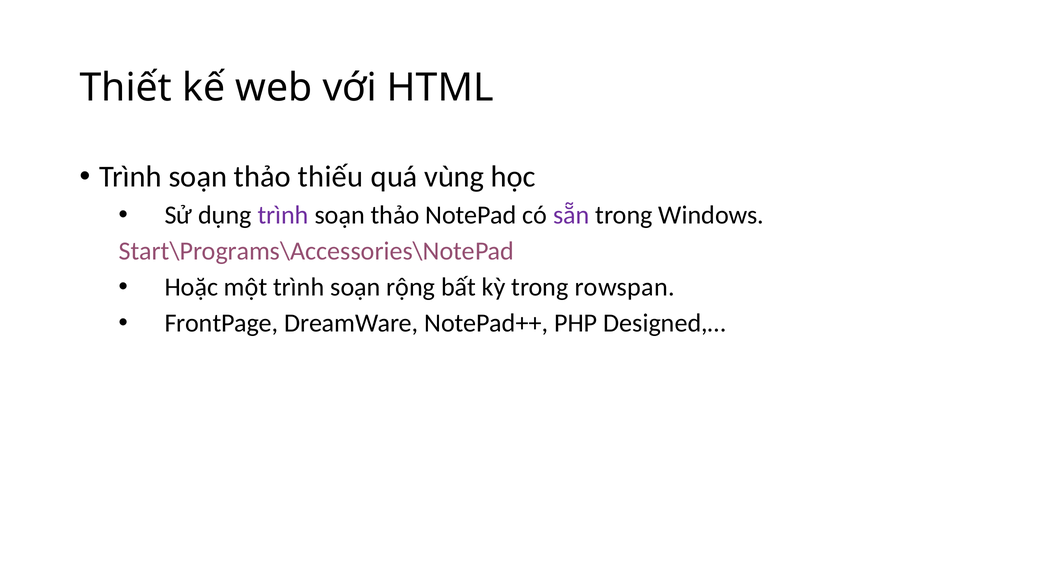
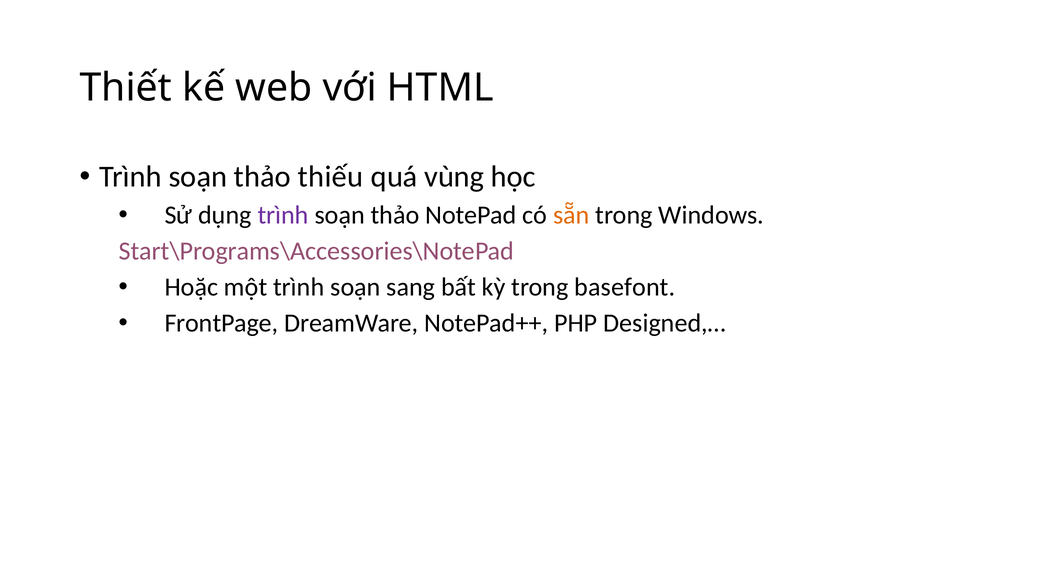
sẵn colour: purple -> orange
rộng: rộng -> sang
rowspan: rowspan -> basefont
